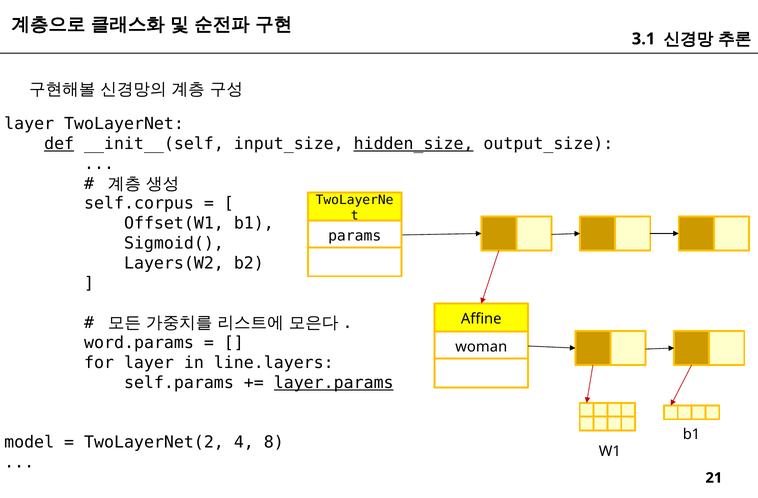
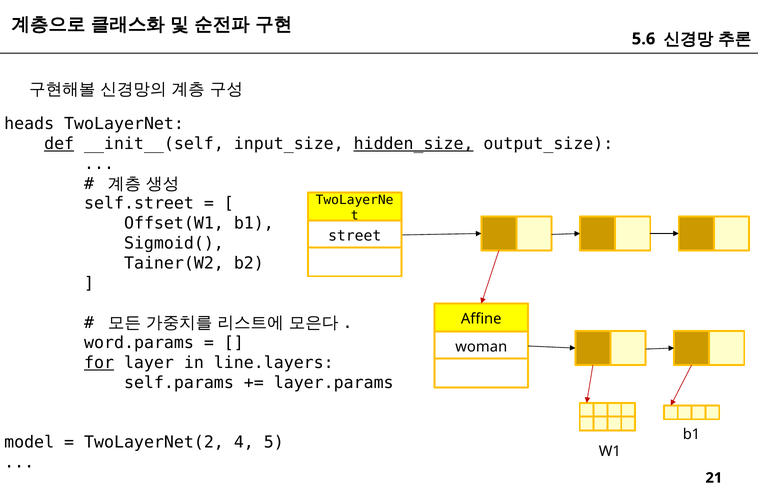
3.1: 3.1 -> 5.6
layer at (29, 124): layer -> heads
self.corpus: self.corpus -> self.street
params: params -> street
Layers(W2: Layers(W2 -> Tainer(W2
for underline: none -> present
layer.params underline: present -> none
8: 8 -> 5
